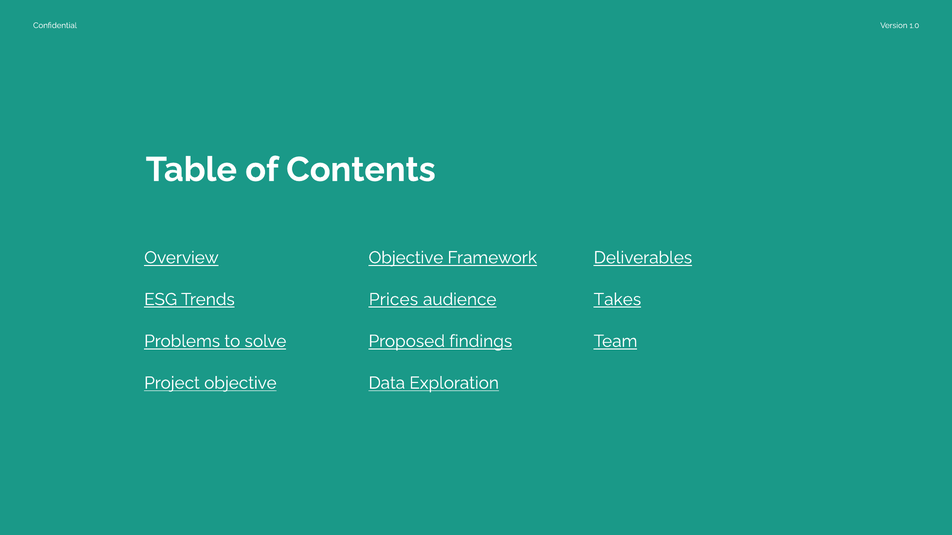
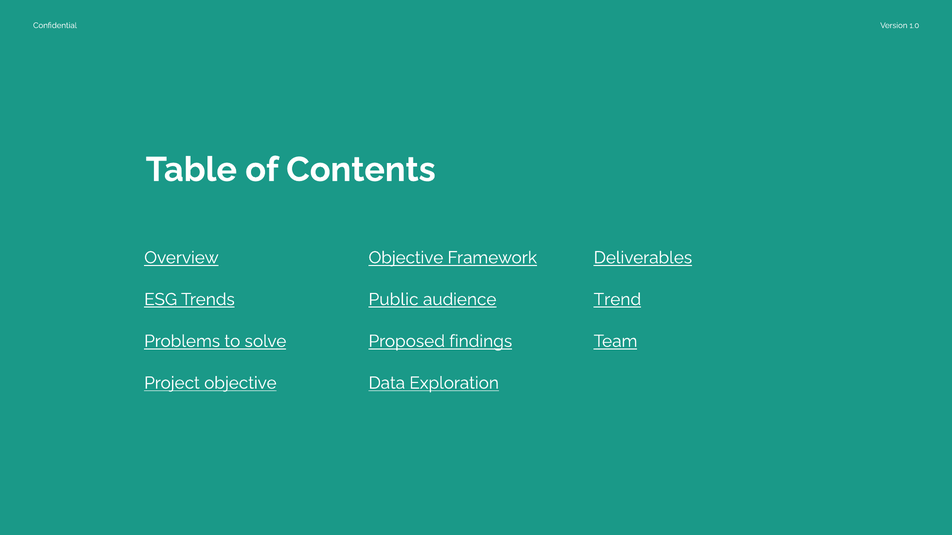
Prices: Prices -> Public
Takes: Takes -> Trend
